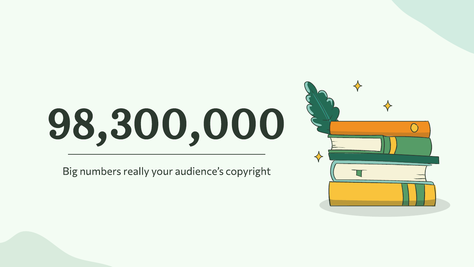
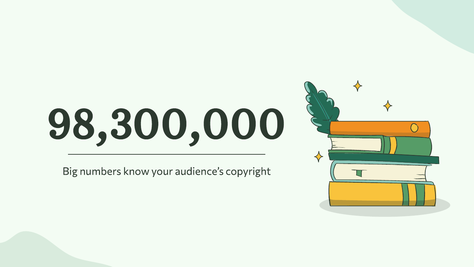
really: really -> know
